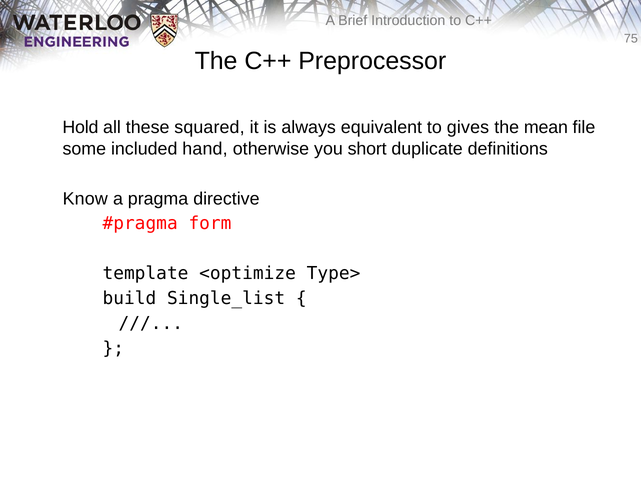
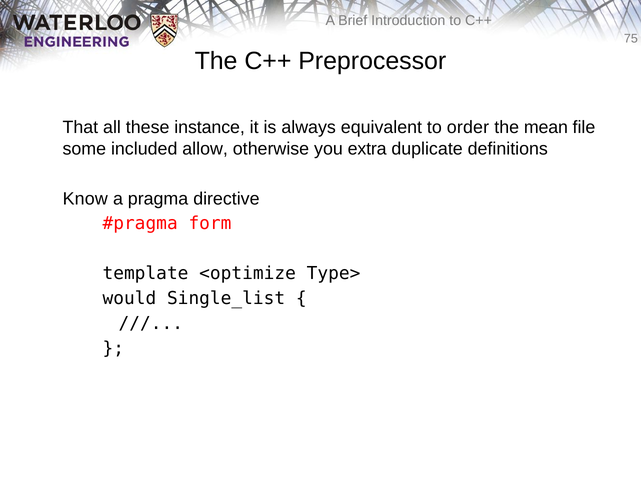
Hold: Hold -> That
squared: squared -> instance
gives: gives -> order
hand: hand -> allow
short: short -> extra
build: build -> would
